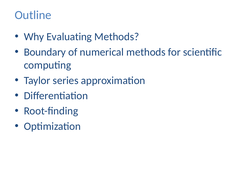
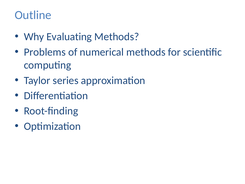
Boundary: Boundary -> Problems
